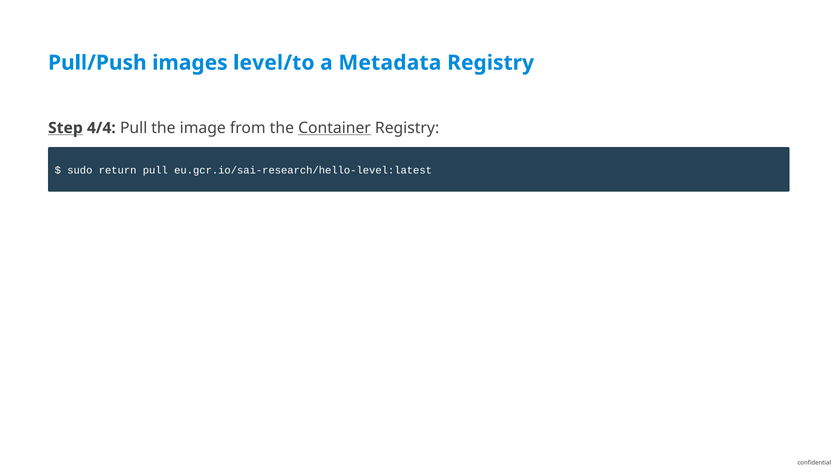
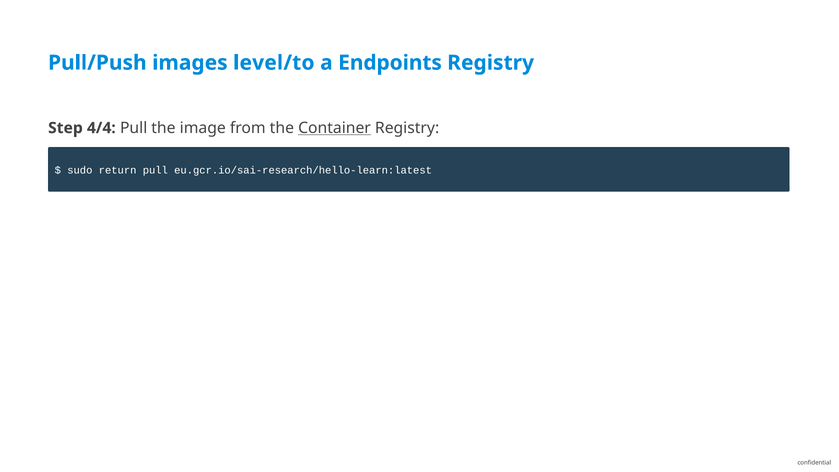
Metadata: Metadata -> Endpoints
Step underline: present -> none
eu.gcr.io/sai-research/hello-level:latest: eu.gcr.io/sai-research/hello-level:latest -> eu.gcr.io/sai-research/hello-learn:latest
